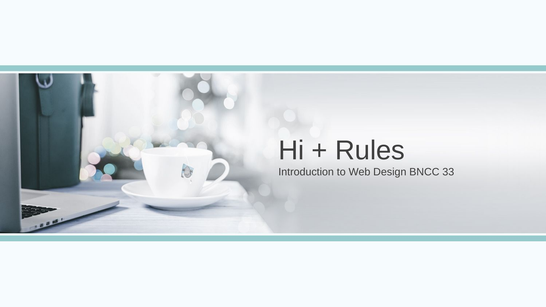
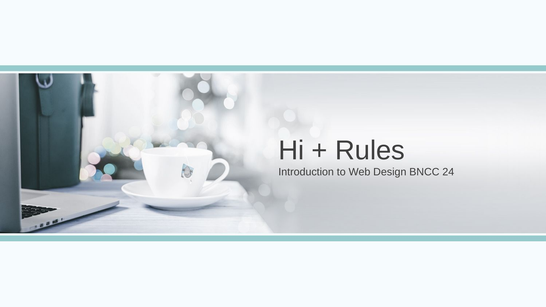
33: 33 -> 24
